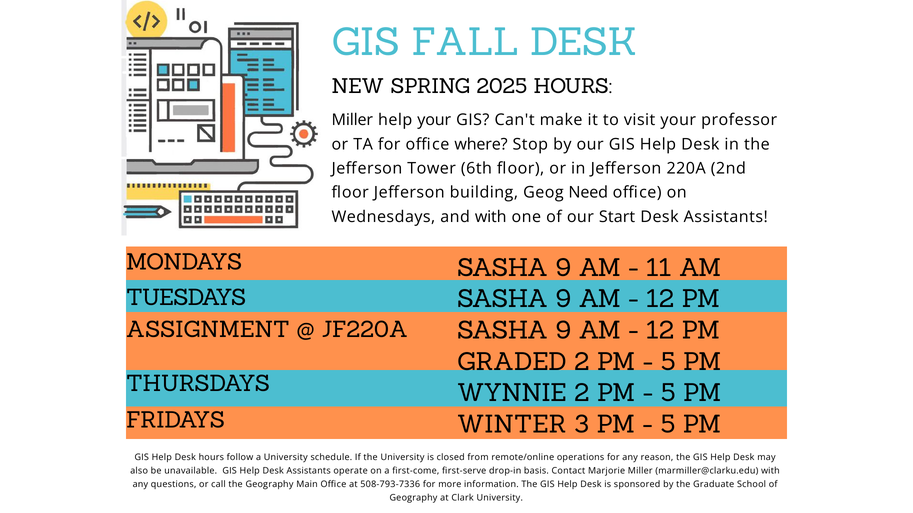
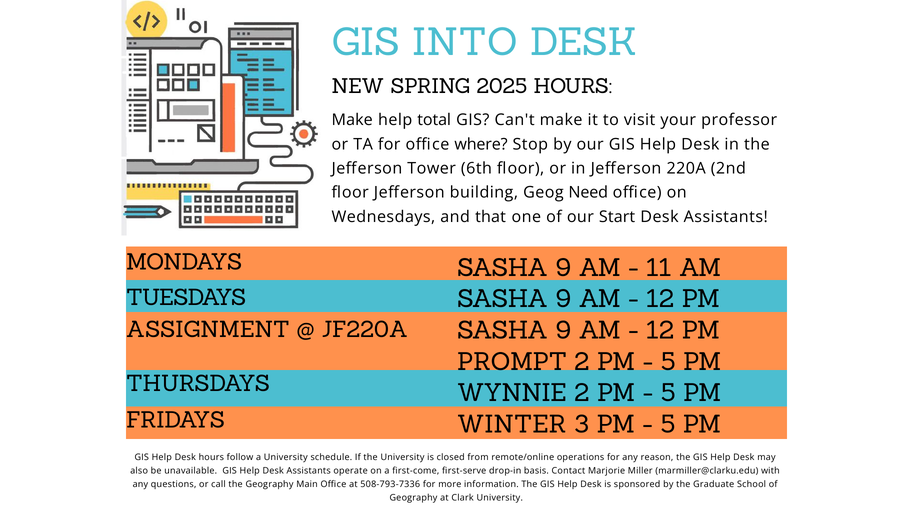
FALL: FALL -> INTO
Miller at (352, 120): Miller -> Make
help your: your -> total
and with: with -> that
GRADED: GRADED -> PROMPT
